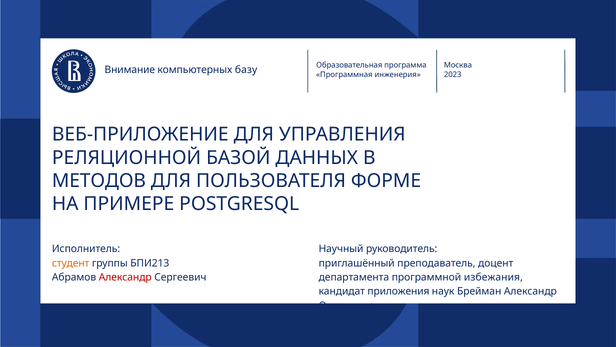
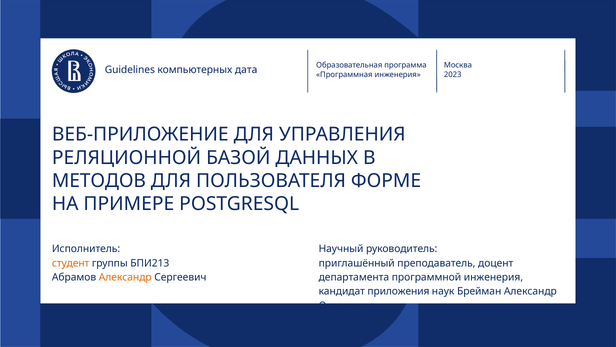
Внимание: Внимание -> Guidelines
базу: базу -> дата
Александр at (125, 277) colour: red -> orange
программной избежания: избежания -> инженерия
